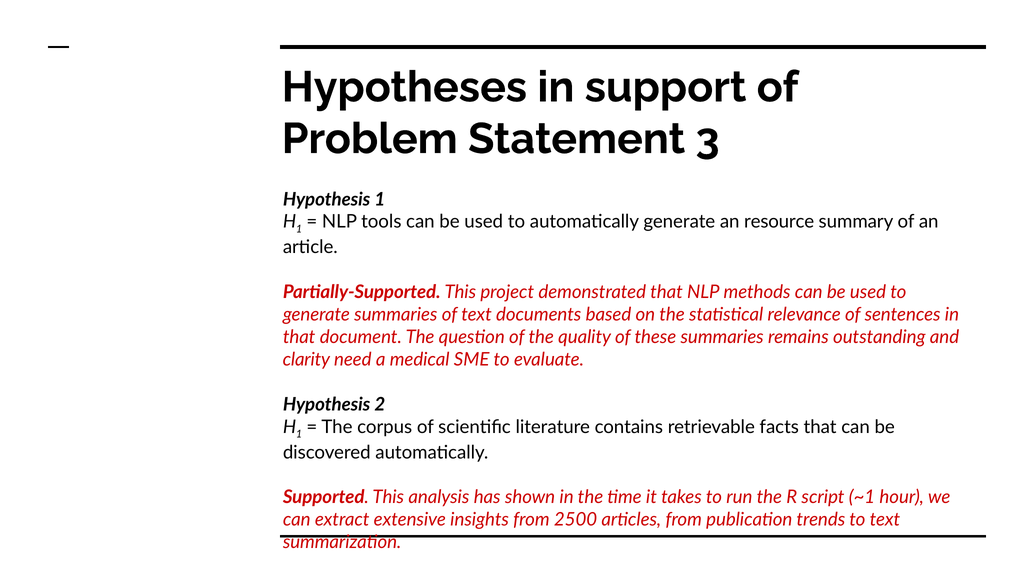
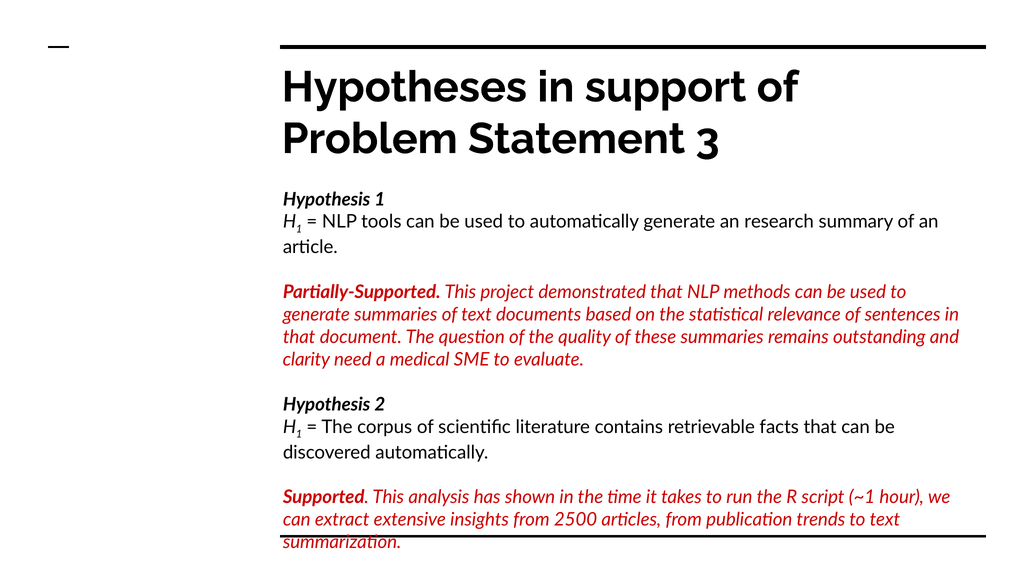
resource: resource -> research
